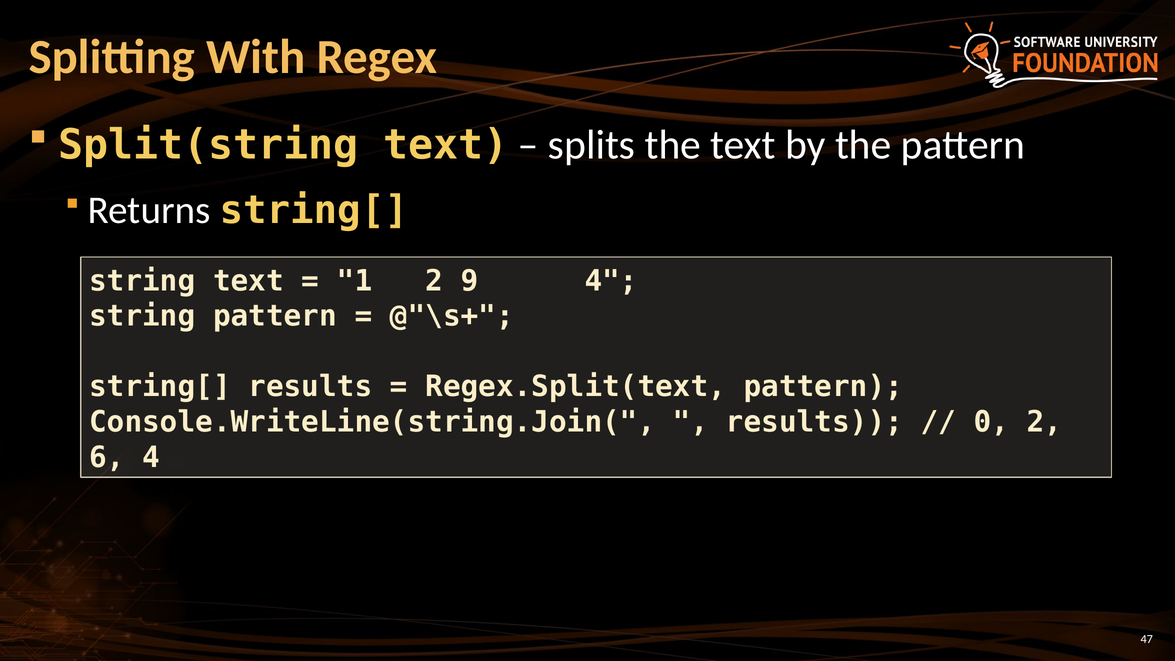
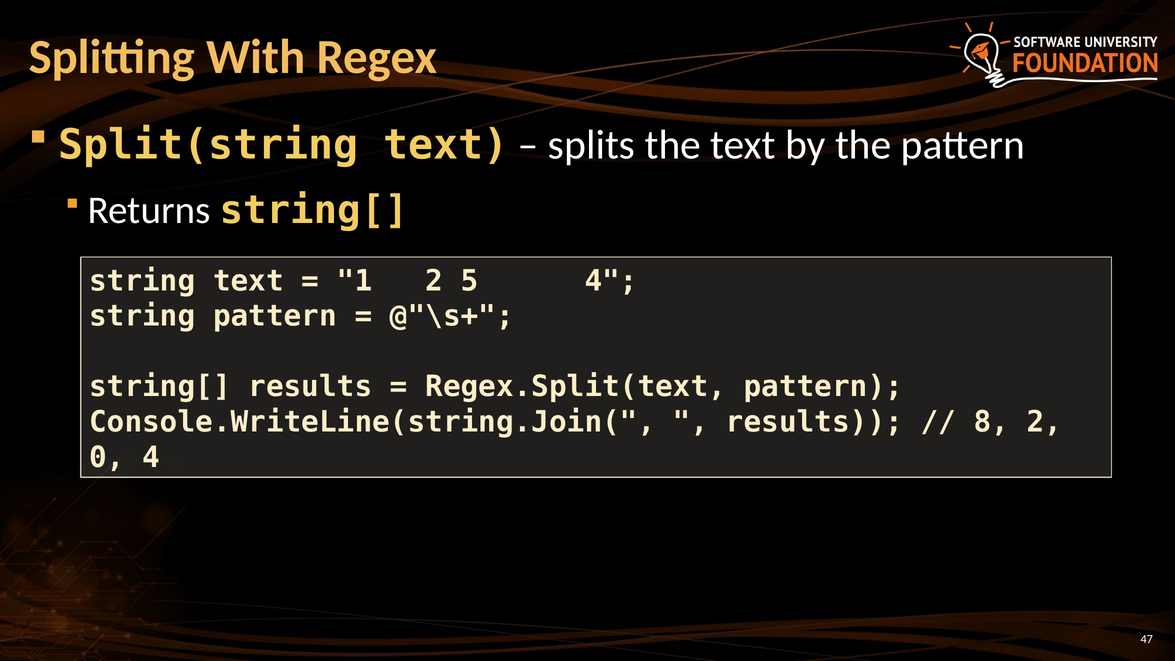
9: 9 -> 5
0: 0 -> 8
6: 6 -> 0
